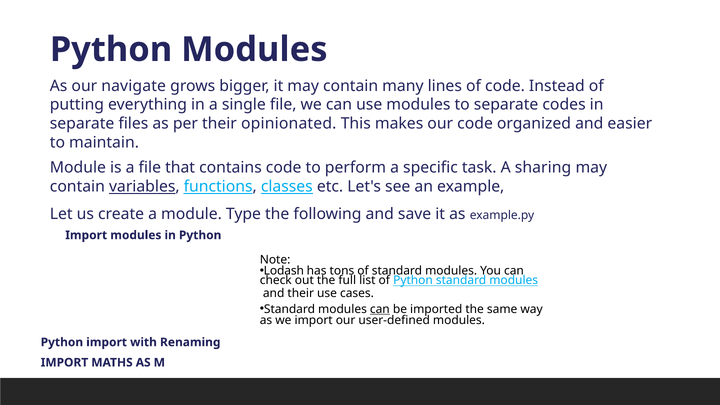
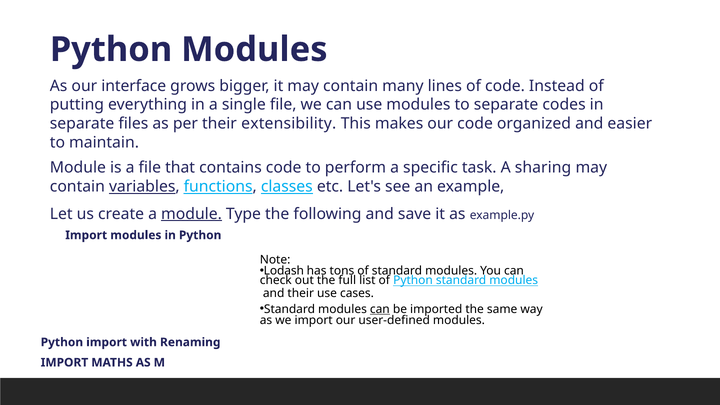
navigate: navigate -> interface
opinionated: opinionated -> extensibility
module at (191, 214) underline: none -> present
